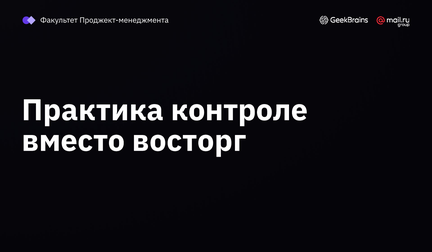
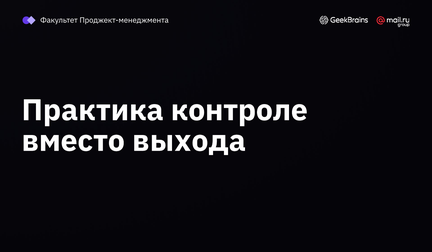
восторг: восторг -> выхода
